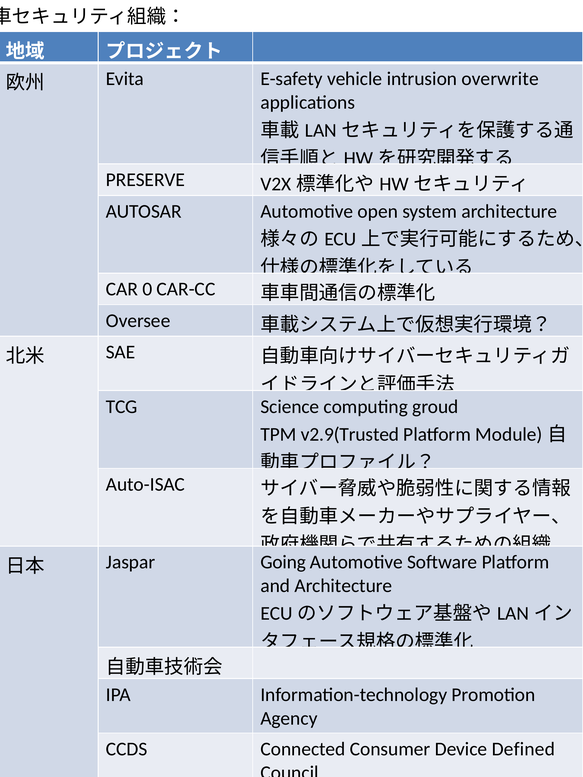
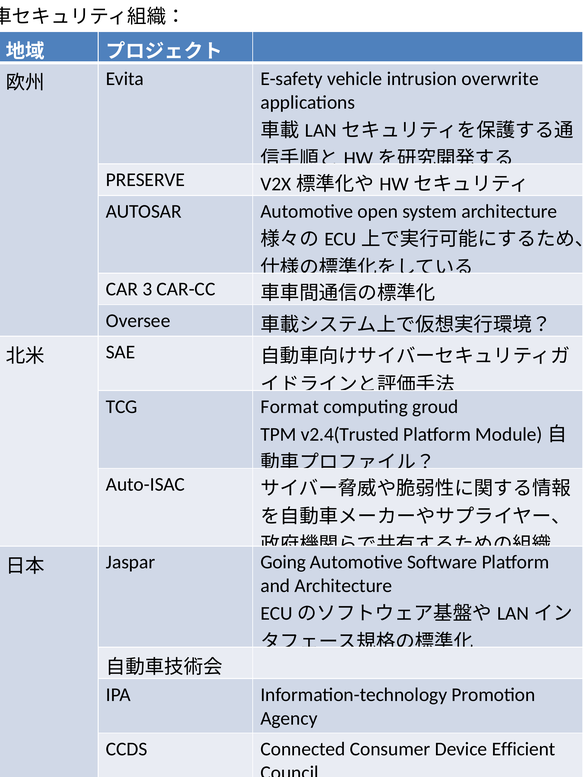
0: 0 -> 3
Science: Science -> Format
v2.9(Trusted: v2.9(Trusted -> v2.4(Trusted
Defined: Defined -> Efficient
